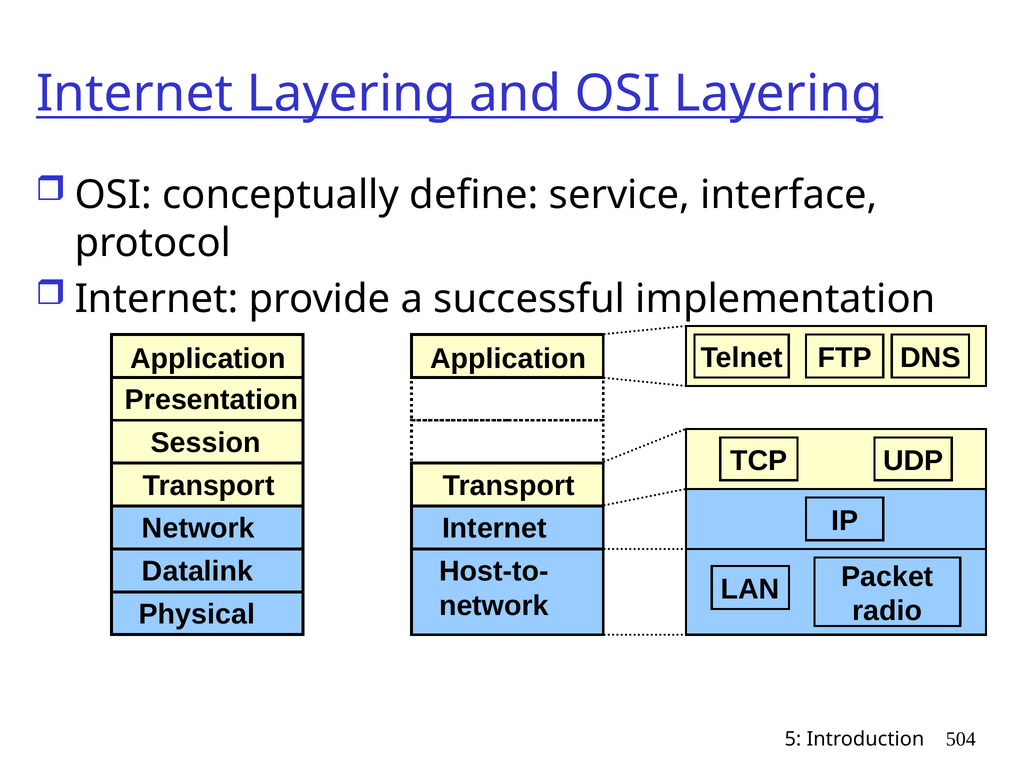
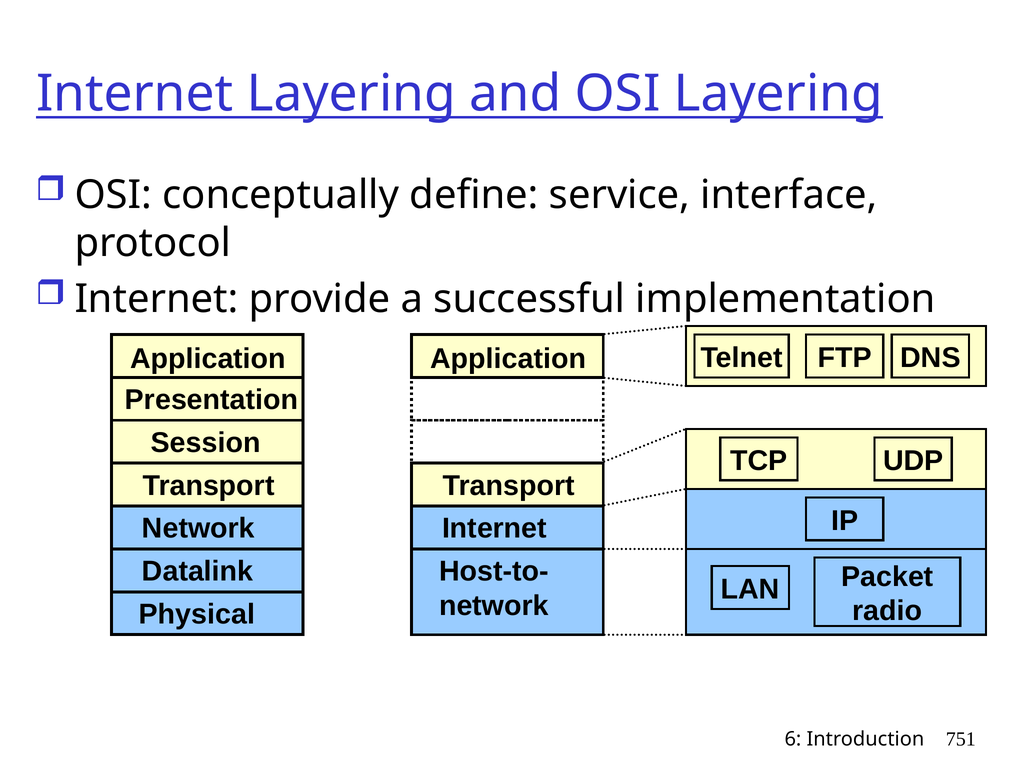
5: 5 -> 6
504: 504 -> 751
